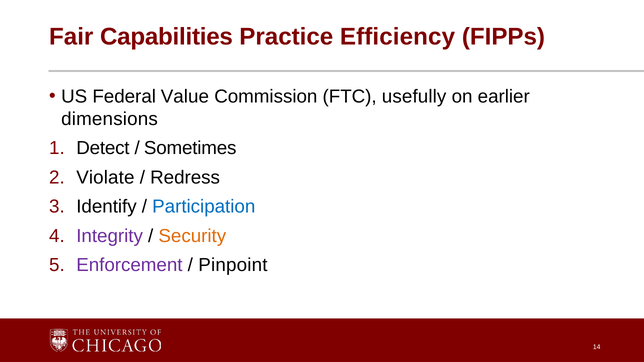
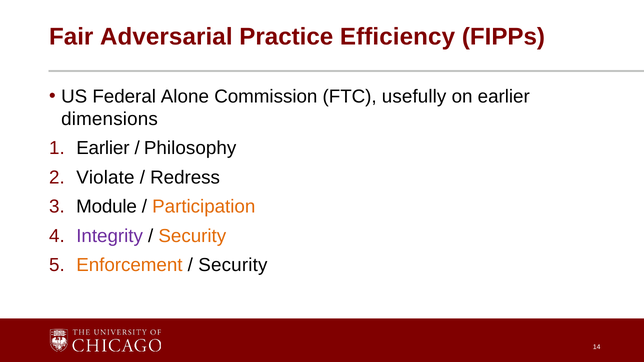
Capabilities: Capabilities -> Adversarial
Value: Value -> Alone
Detect at (103, 148): Detect -> Earlier
Sometimes: Sometimes -> Philosophy
Identify: Identify -> Module
Participation colour: blue -> orange
Enforcement colour: purple -> orange
Pinpoint at (233, 265): Pinpoint -> Security
